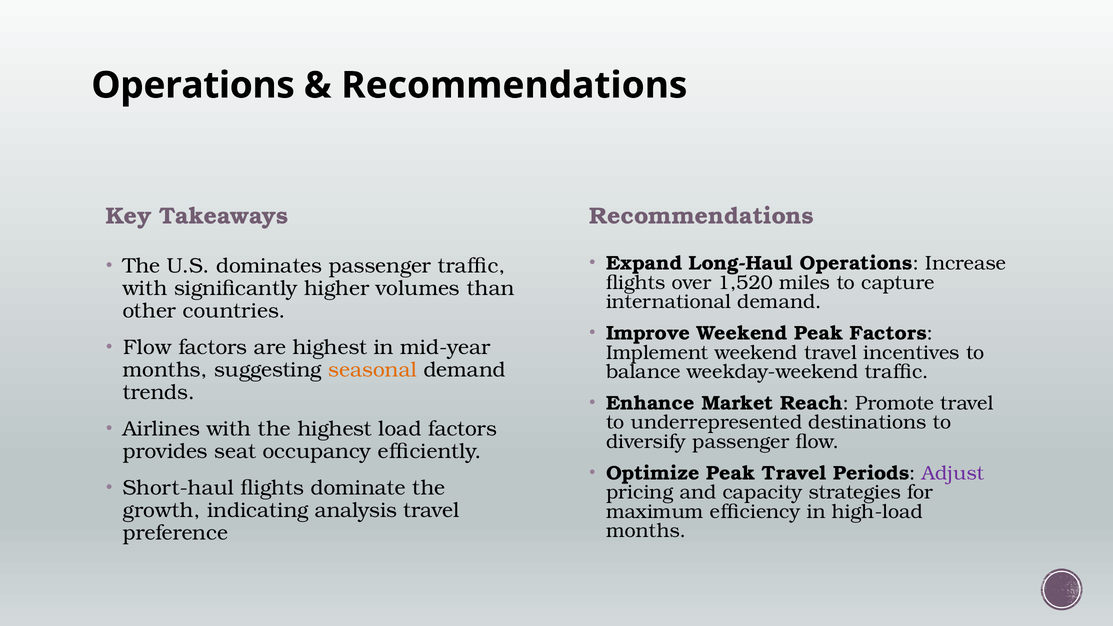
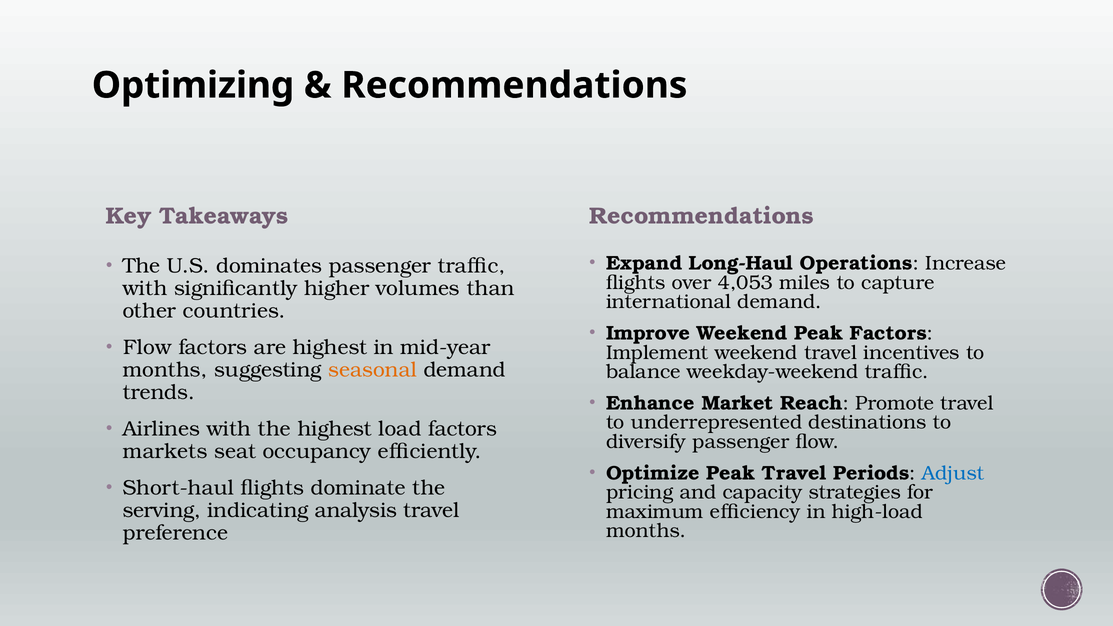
Operations at (193, 85): Operations -> Optimizing
1,520: 1,520 -> 4,053
provides: provides -> markets
Adjust colour: purple -> blue
growth: growth -> serving
